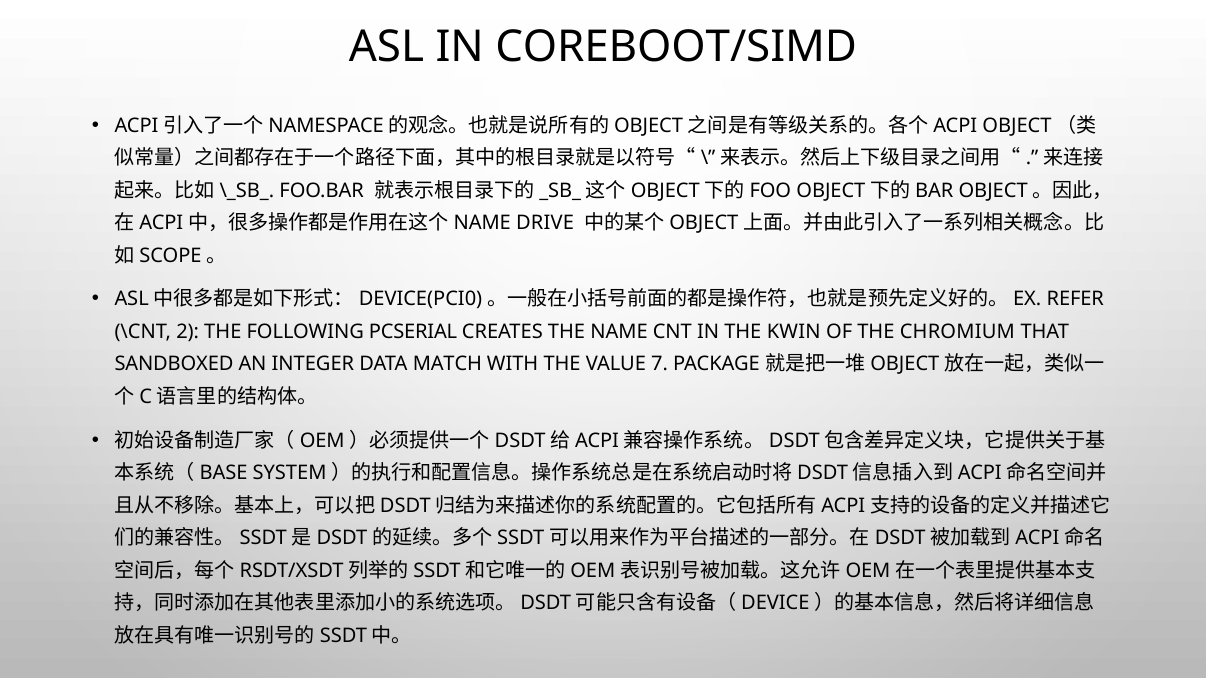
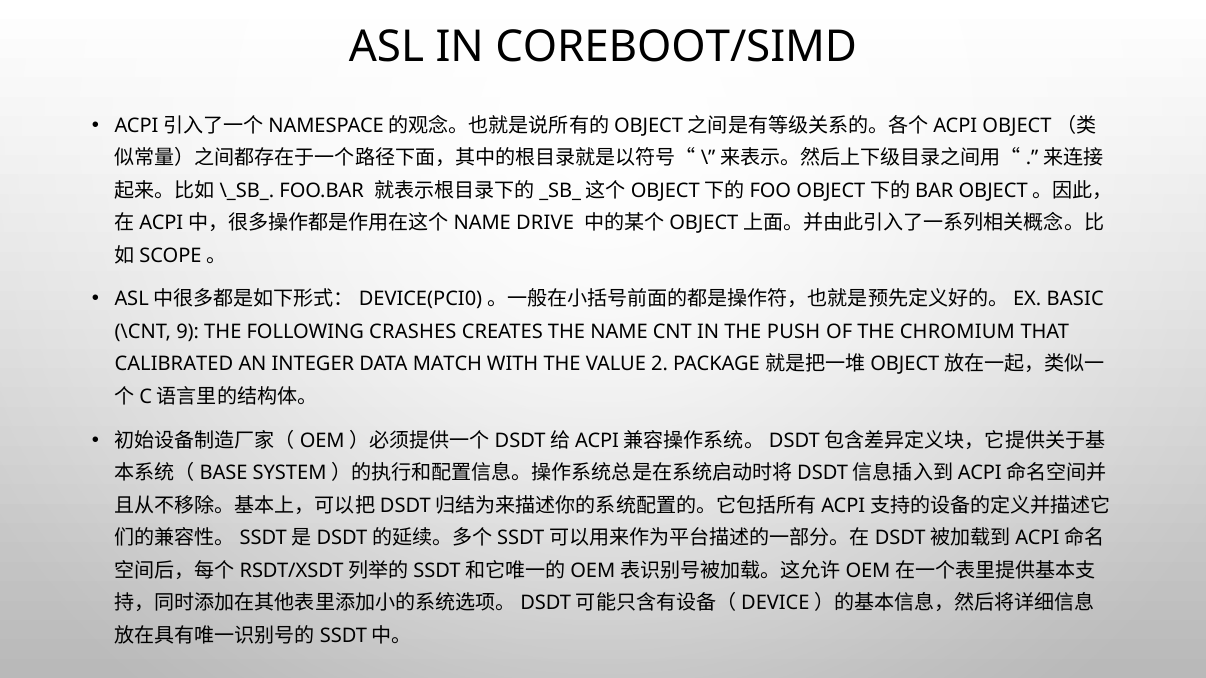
REFER: REFER -> BASIC
2: 2 -> 9
PCSERIAL: PCSERIAL -> CRASHES
KWIN: KWIN -> PUSH
SANDBOXED: SANDBOXED -> CALIBRATED
7: 7 -> 2
